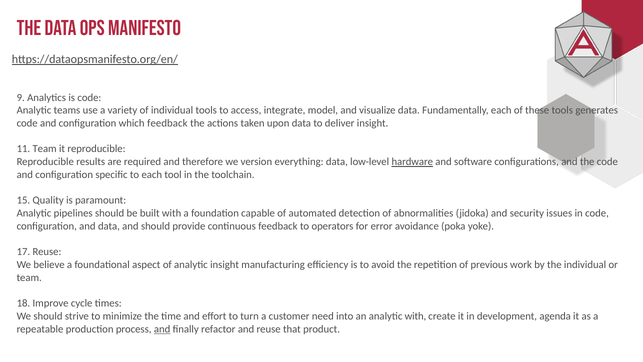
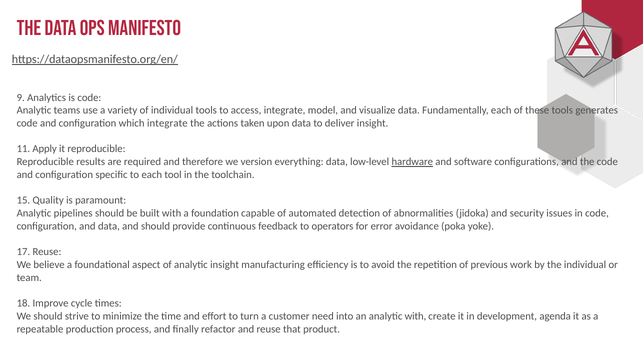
which feedback: feedback -> integrate
11 Team: Team -> Apply
and at (162, 329) underline: present -> none
